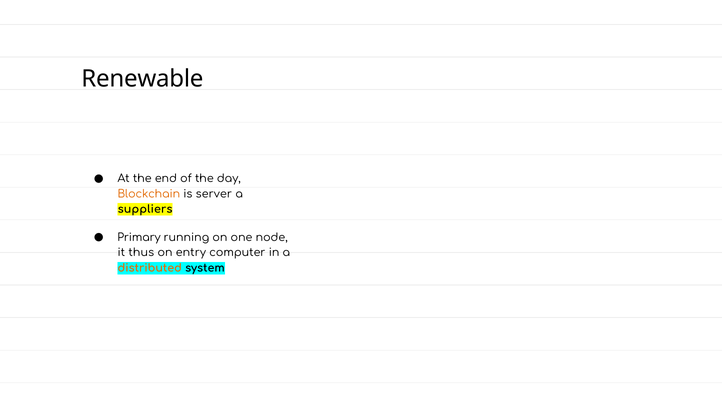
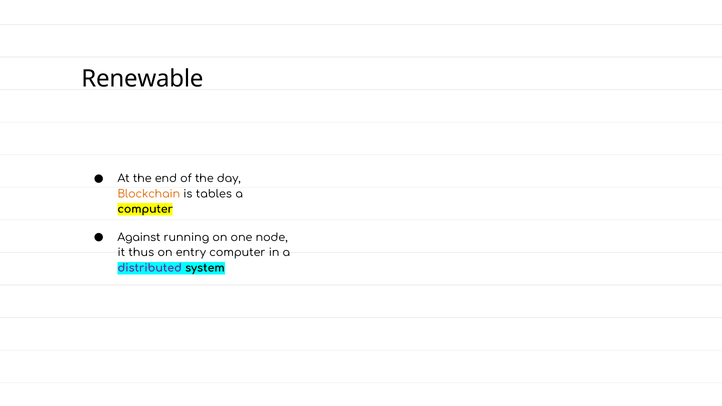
server: server -> tables
suppliers at (145, 209): suppliers -> computer
Primary: Primary -> Against
distributed colour: orange -> purple
